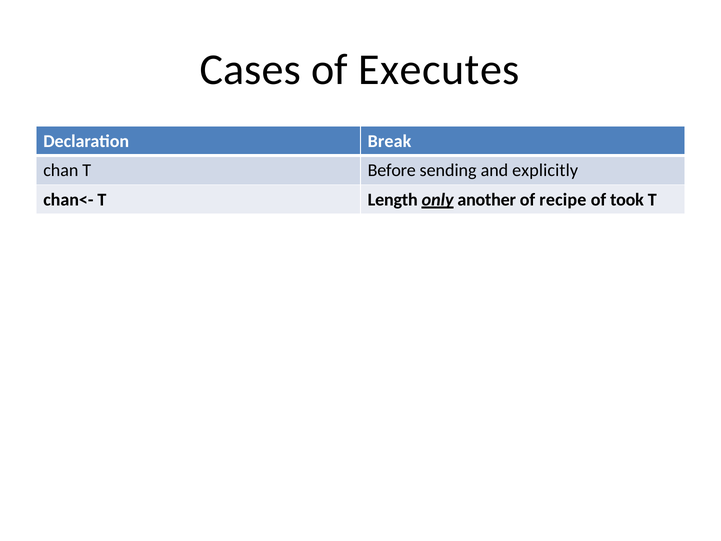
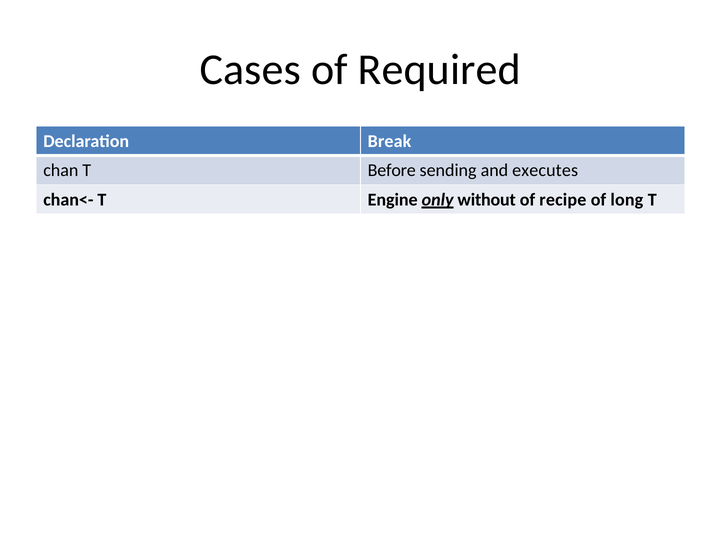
Executes: Executes -> Required
explicitly: explicitly -> executes
Length: Length -> Engine
another: another -> without
took: took -> long
